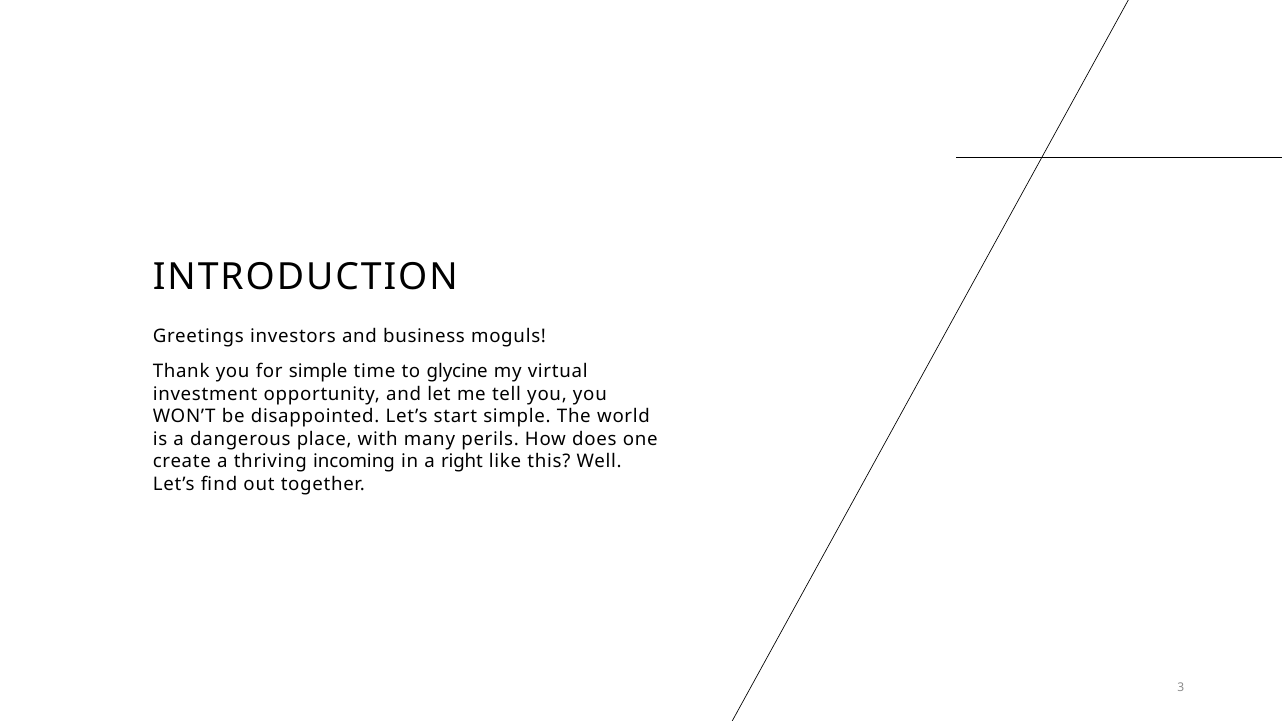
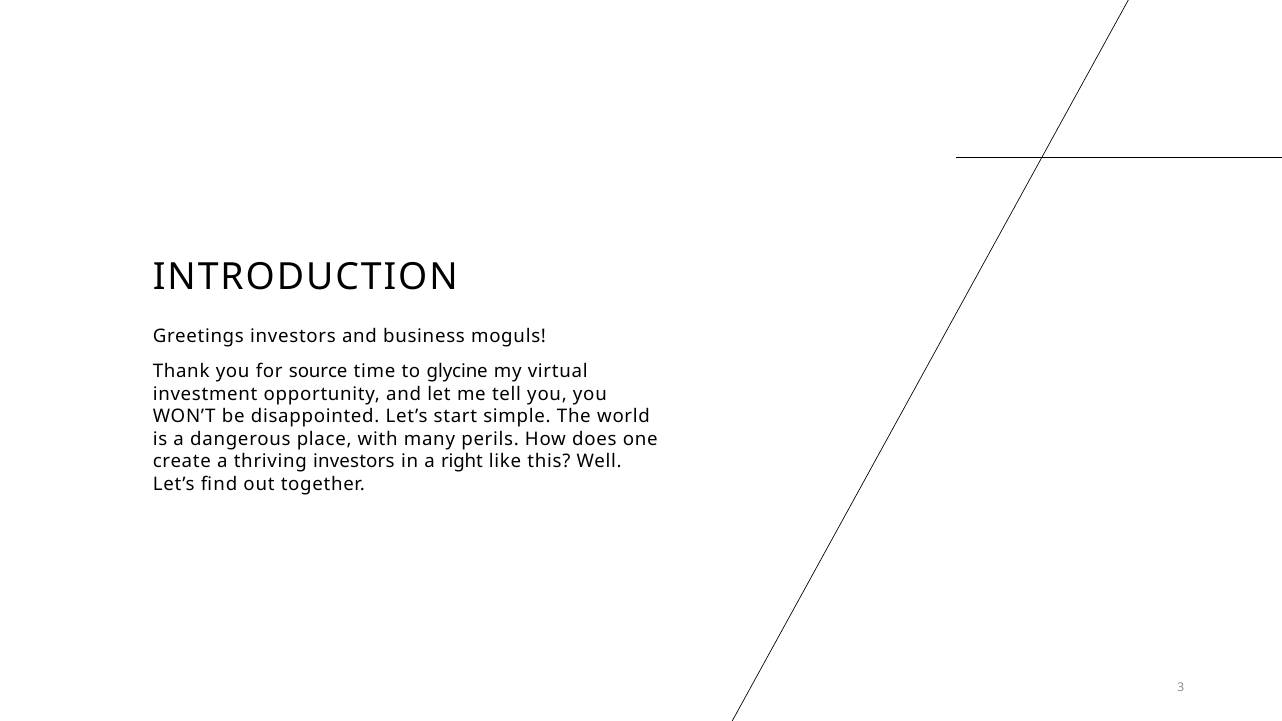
for simple: simple -> source
thriving incoming: incoming -> investors
